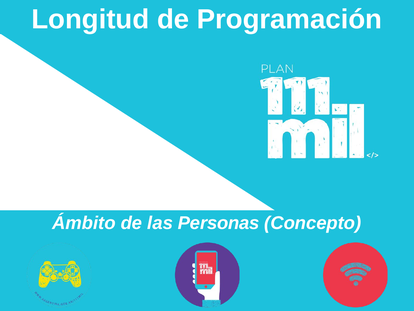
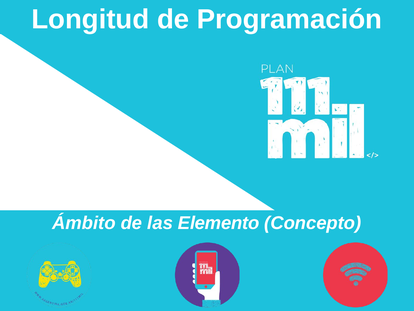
Personas: Personas -> Elemento
